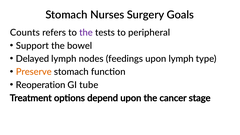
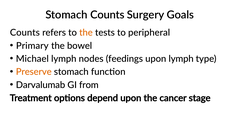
Stomach Nurses: Nurses -> Counts
the at (86, 33) colour: purple -> orange
Support: Support -> Primary
Delayed: Delayed -> Michael
Reoperation: Reoperation -> Darvalumab
tube: tube -> from
